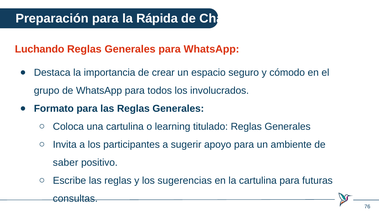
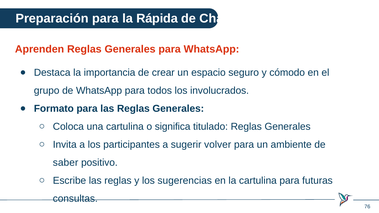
Luchando: Luchando -> Aprenden
learning: learning -> significa
apoyo: apoyo -> volver
